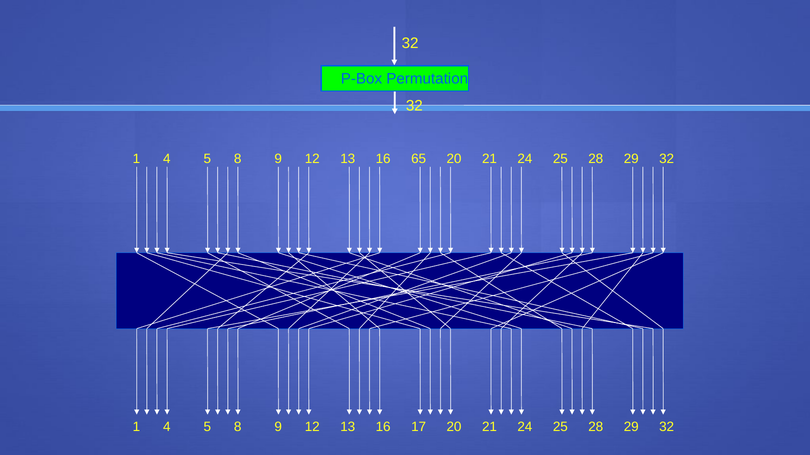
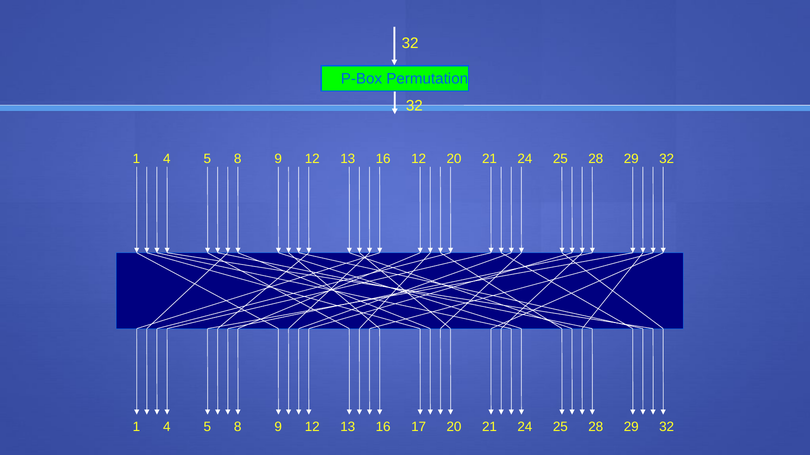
16 65: 65 -> 12
